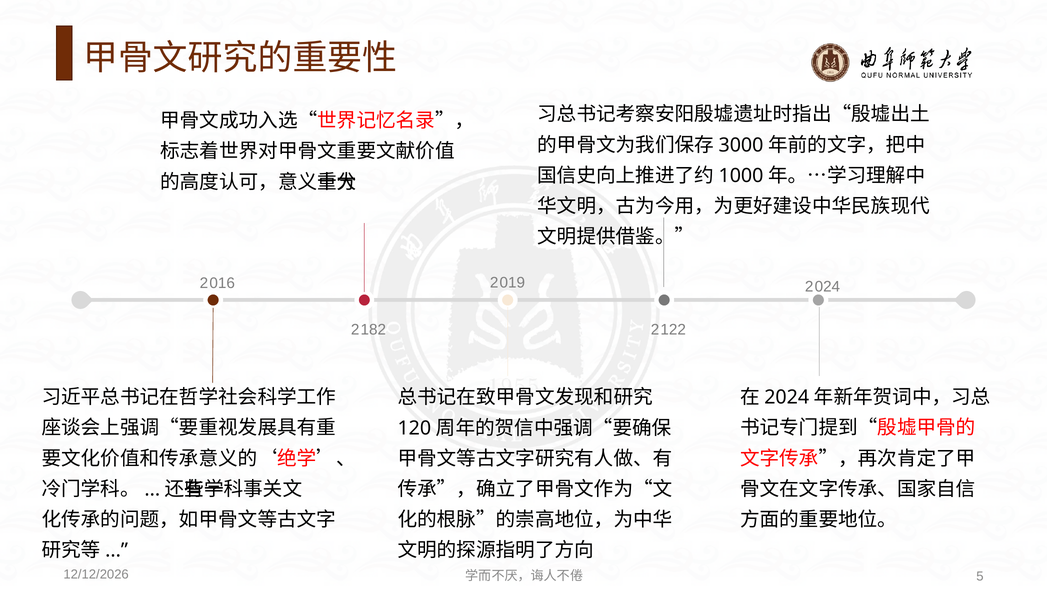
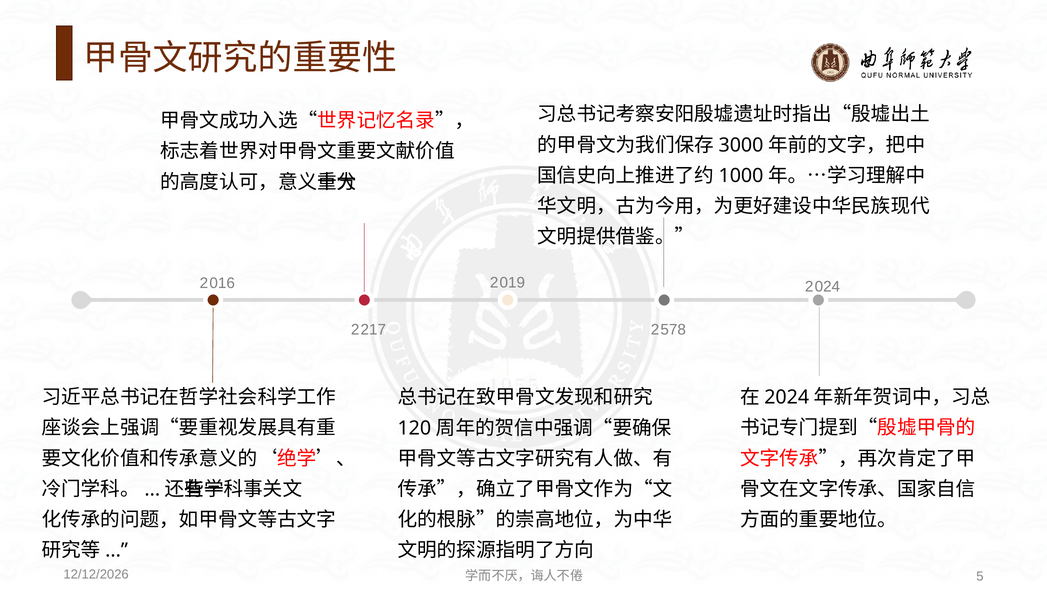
182: 182 -> 217
122: 122 -> 578
